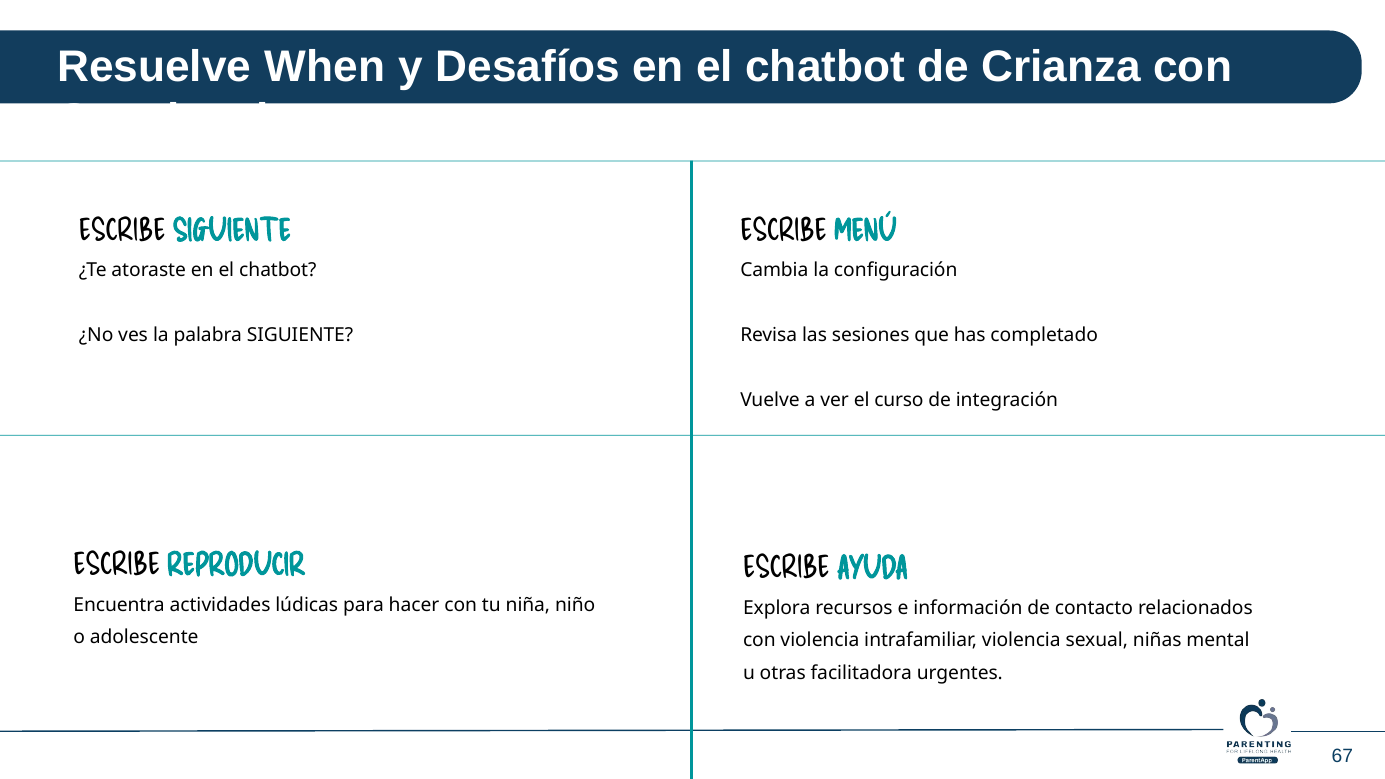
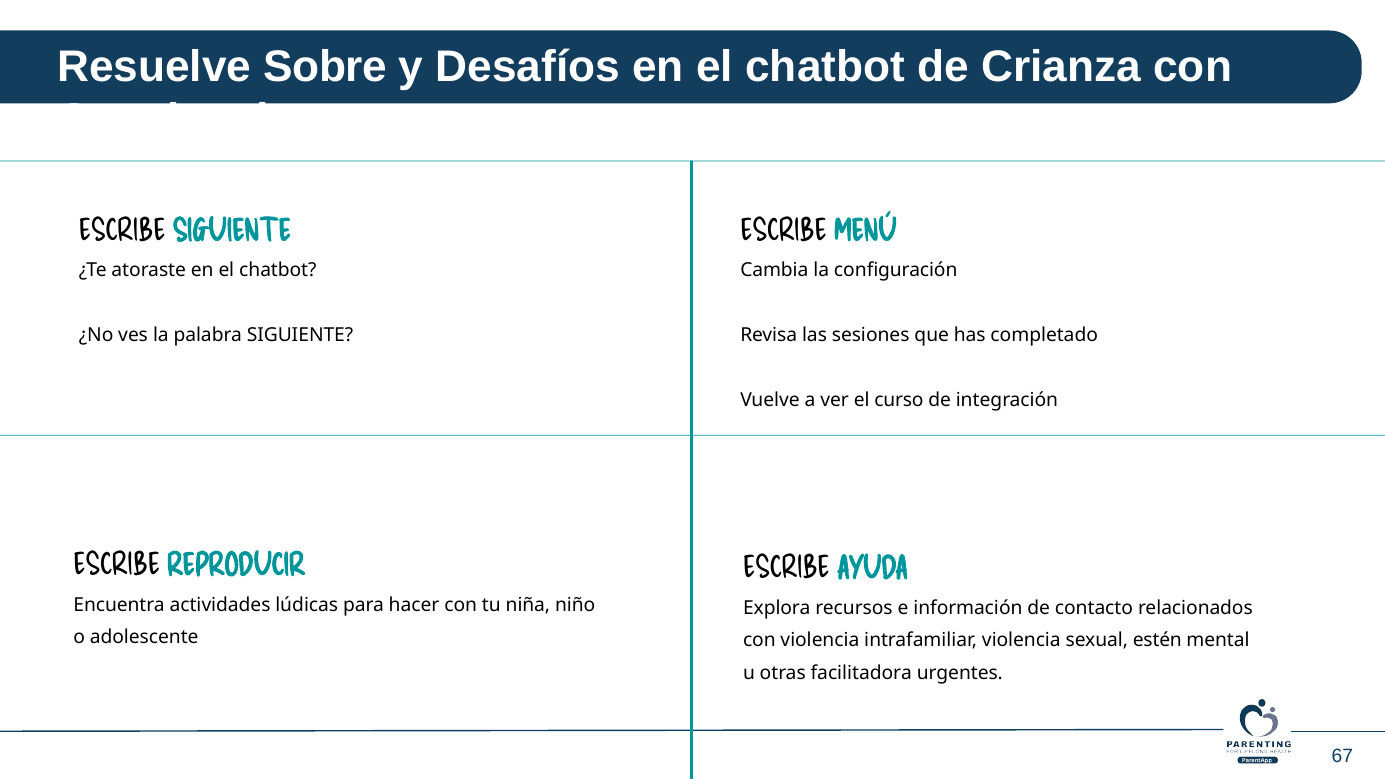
When: When -> Sobre
niñas: niñas -> estén
